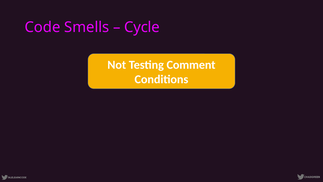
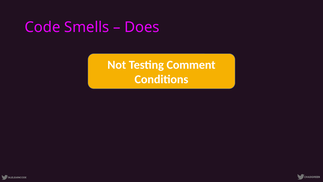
Cycle: Cycle -> Does
